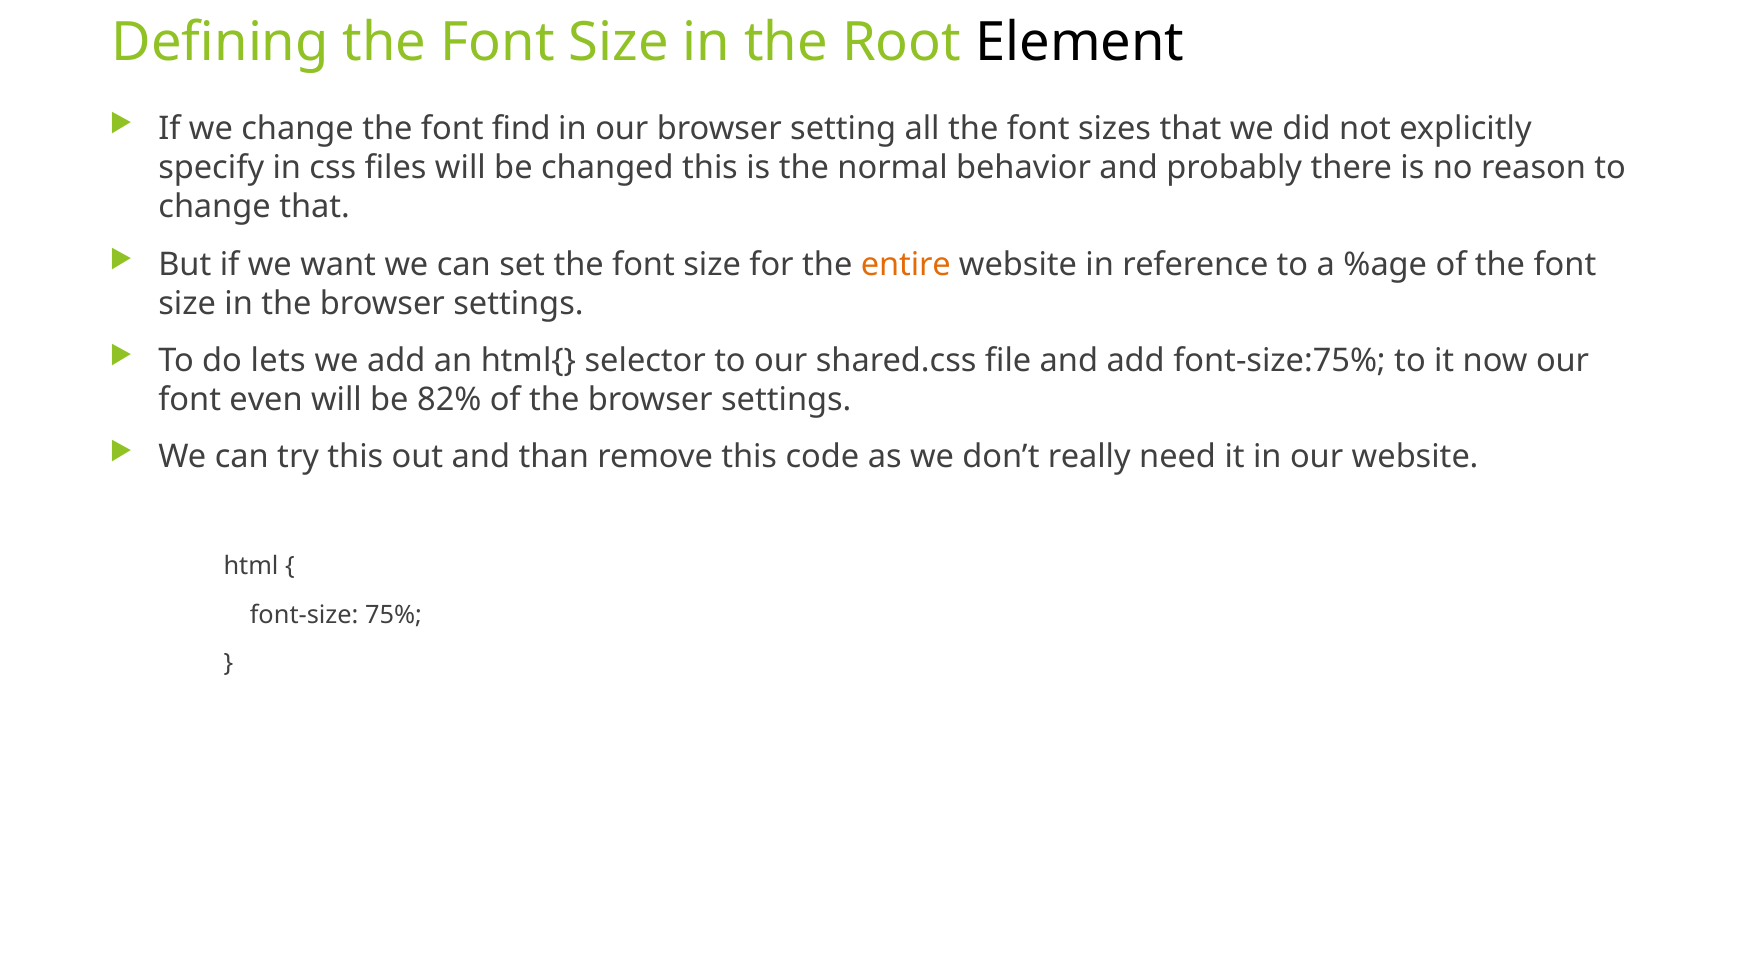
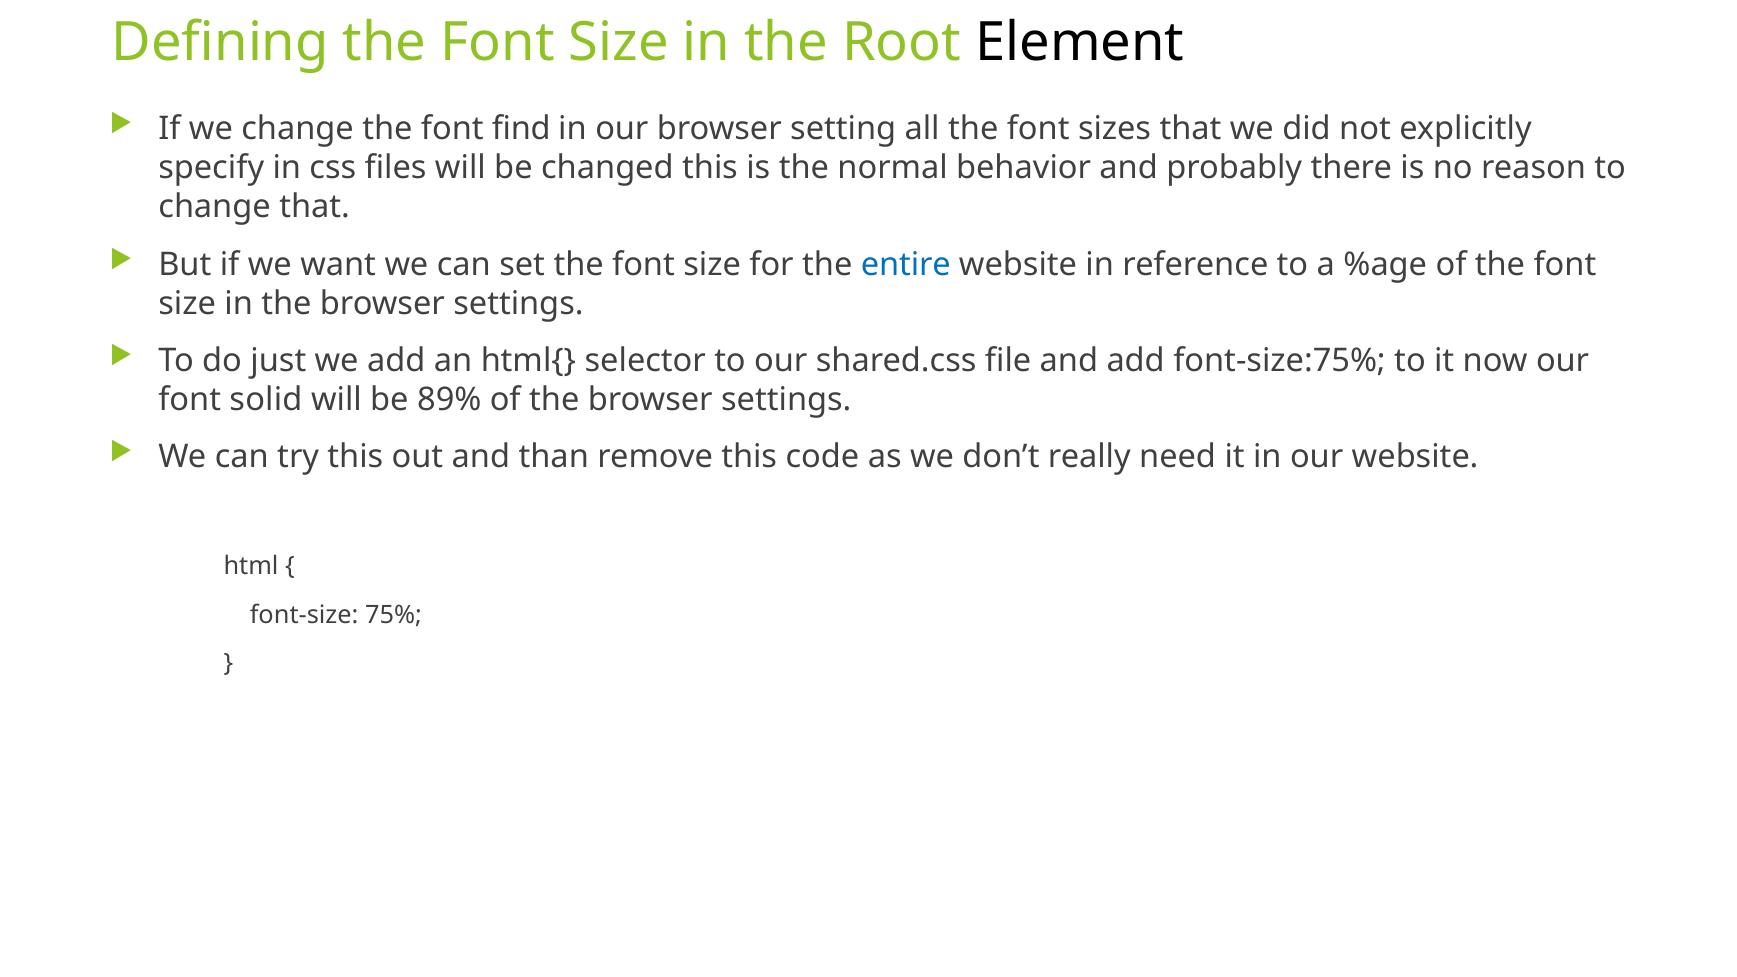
entire colour: orange -> blue
lets: lets -> just
even: even -> solid
82%: 82% -> 89%
